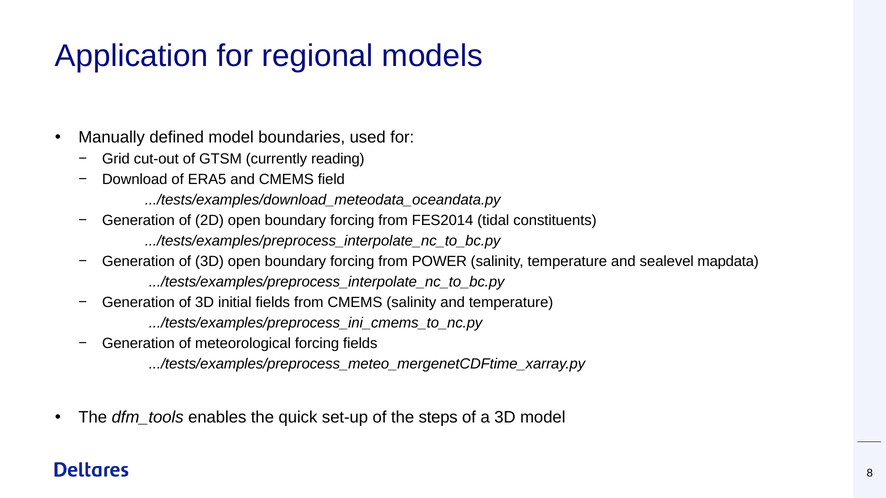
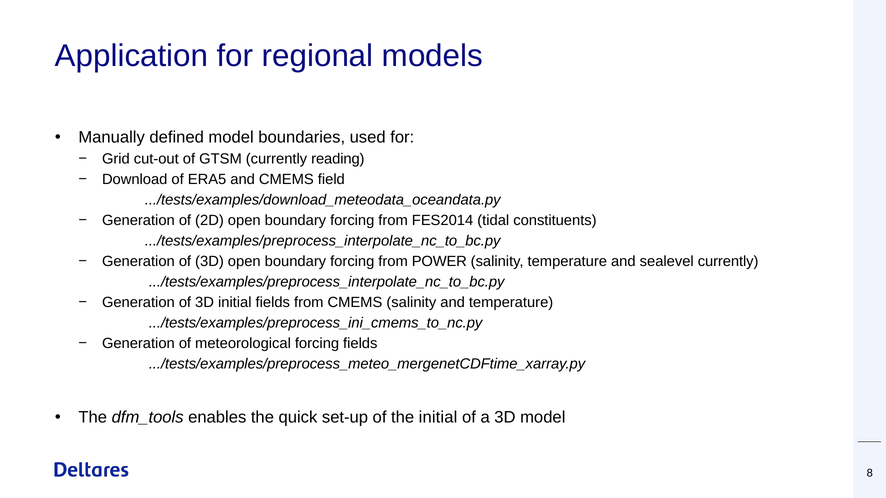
sealevel mapdata: mapdata -> currently
the steps: steps -> initial
